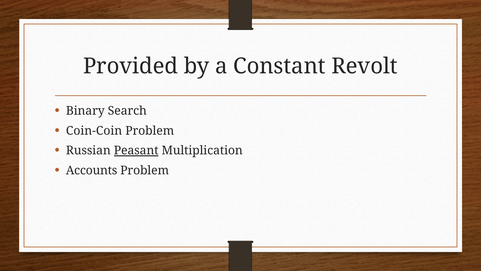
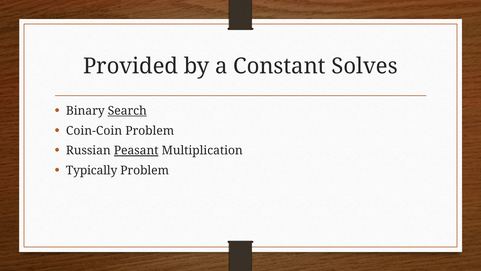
Revolt: Revolt -> Solves
Search underline: none -> present
Accounts: Accounts -> Typically
